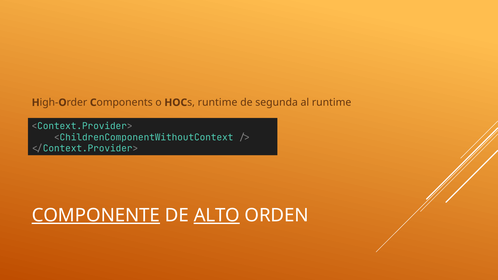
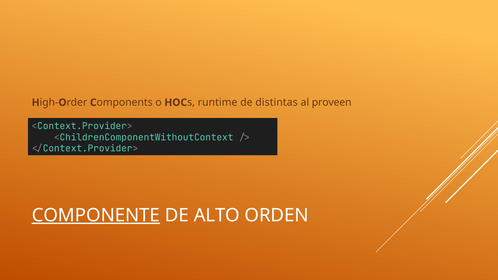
segunda: segunda -> distintas
al runtime: runtime -> proveen
ALTO underline: present -> none
